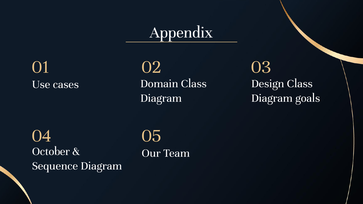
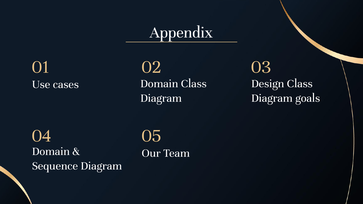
October at (51, 151): October -> Domain
